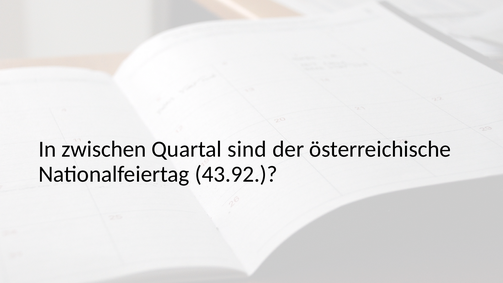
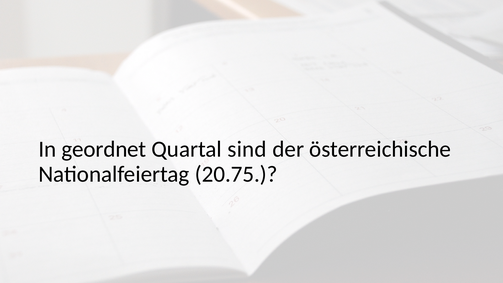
zwischen: zwischen -> geordnet
43.92: 43.92 -> 20.75
